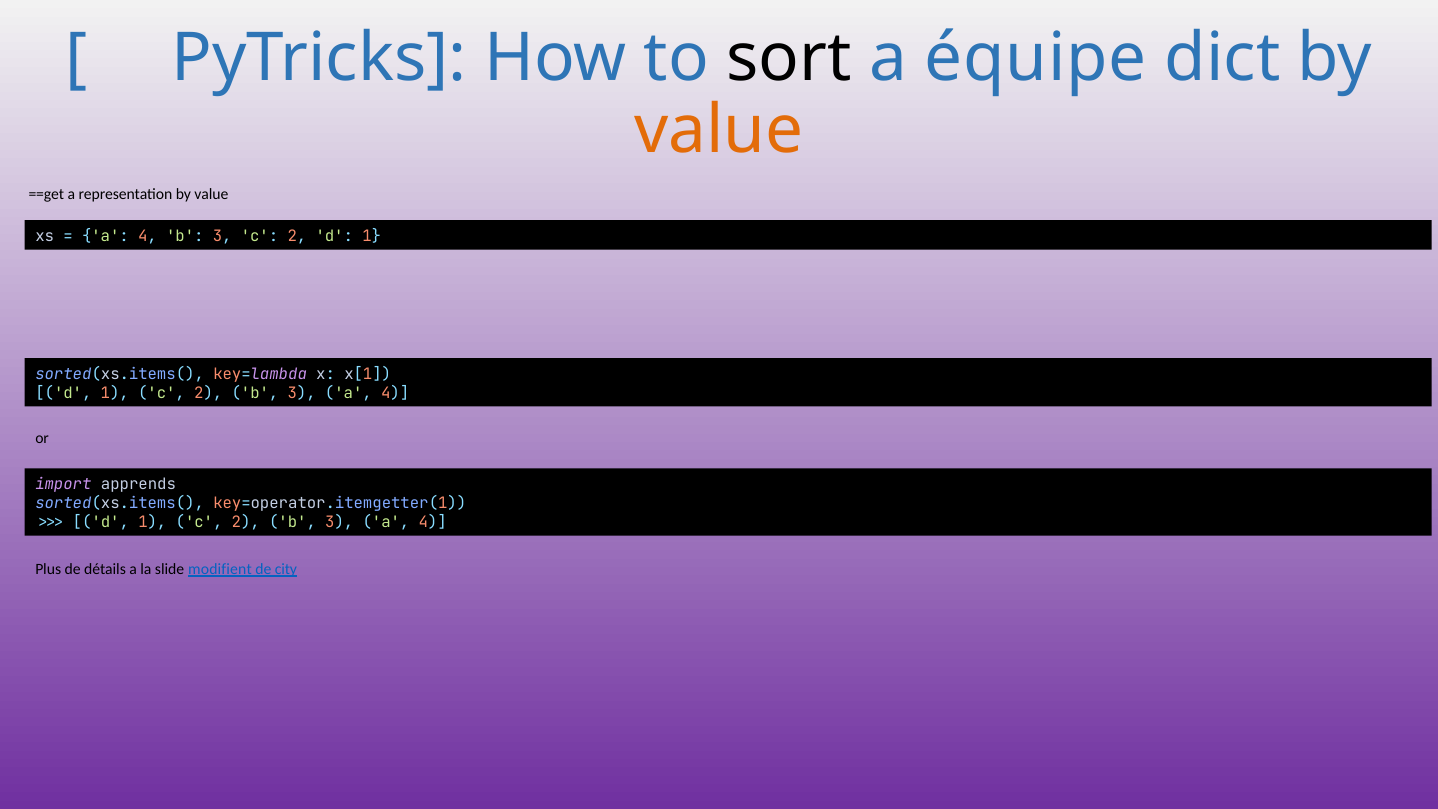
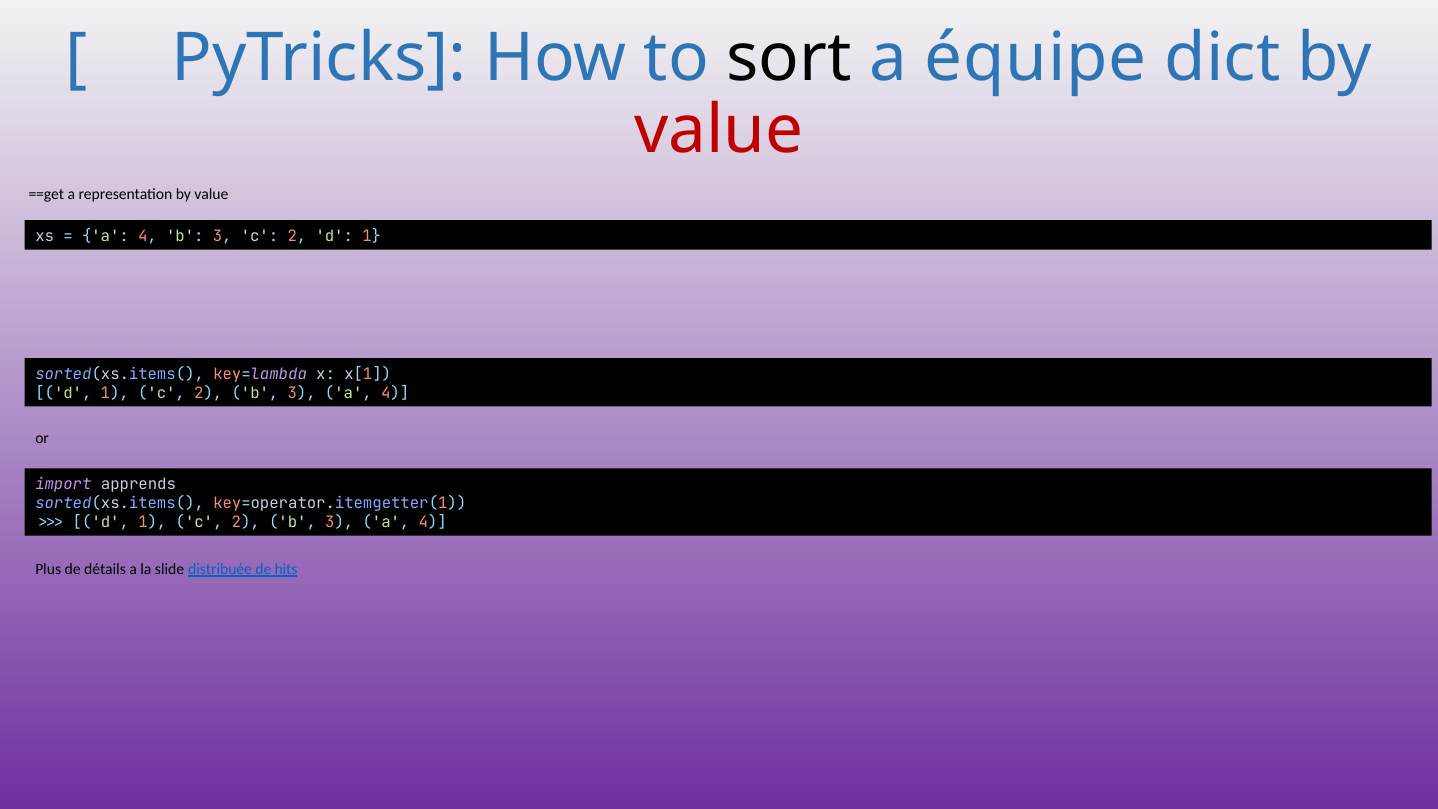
value at (719, 131) colour: orange -> red
modifient: modifient -> distribuée
city: city -> hits
